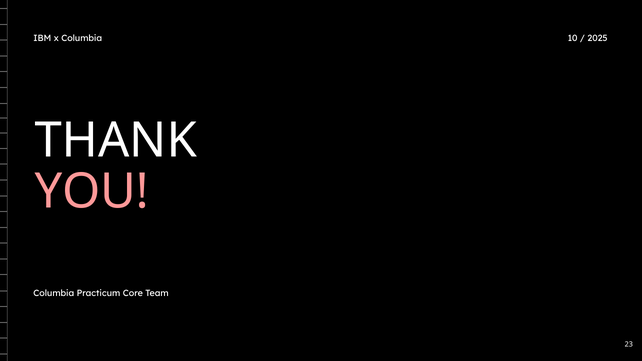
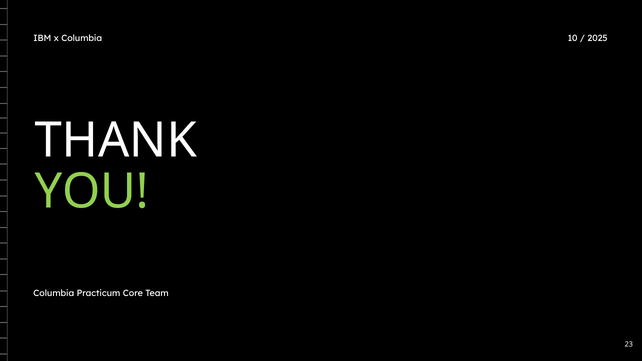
YOU colour: pink -> light green
